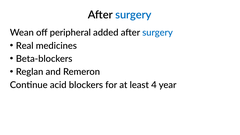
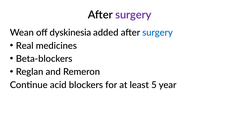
surgery at (133, 15) colour: blue -> purple
peripheral: peripheral -> dyskinesia
4: 4 -> 5
